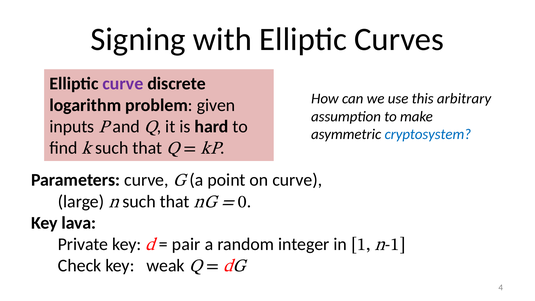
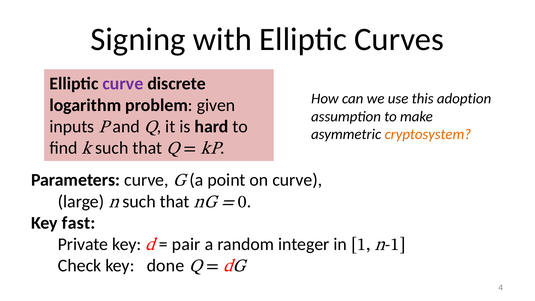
arbitrary: arbitrary -> adoption
cryptosystem colour: blue -> orange
lava: lava -> fast
weak: weak -> done
